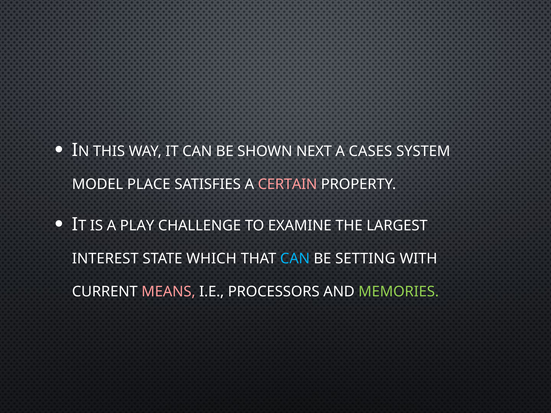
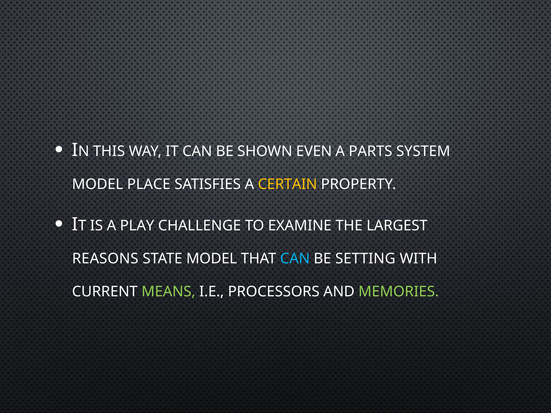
NEXT: NEXT -> EVEN
CASES: CASES -> PARTS
CERTAIN colour: pink -> yellow
INTEREST: INTEREST -> REASONS
STATE WHICH: WHICH -> MODEL
MEANS colour: pink -> light green
